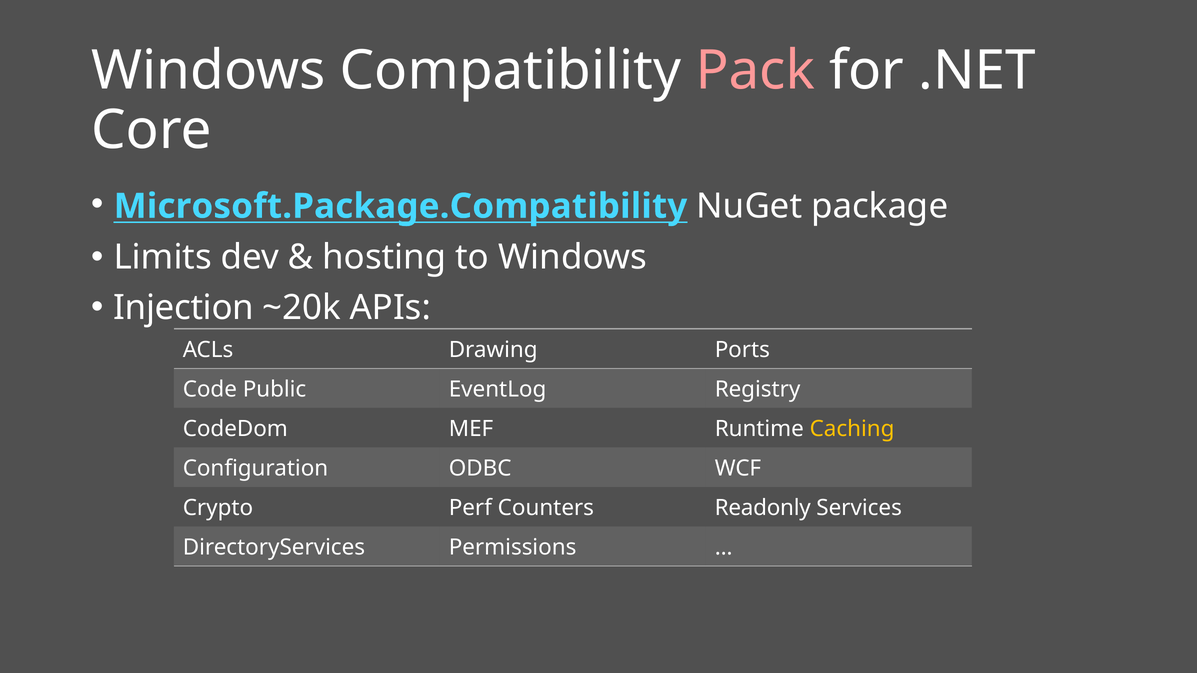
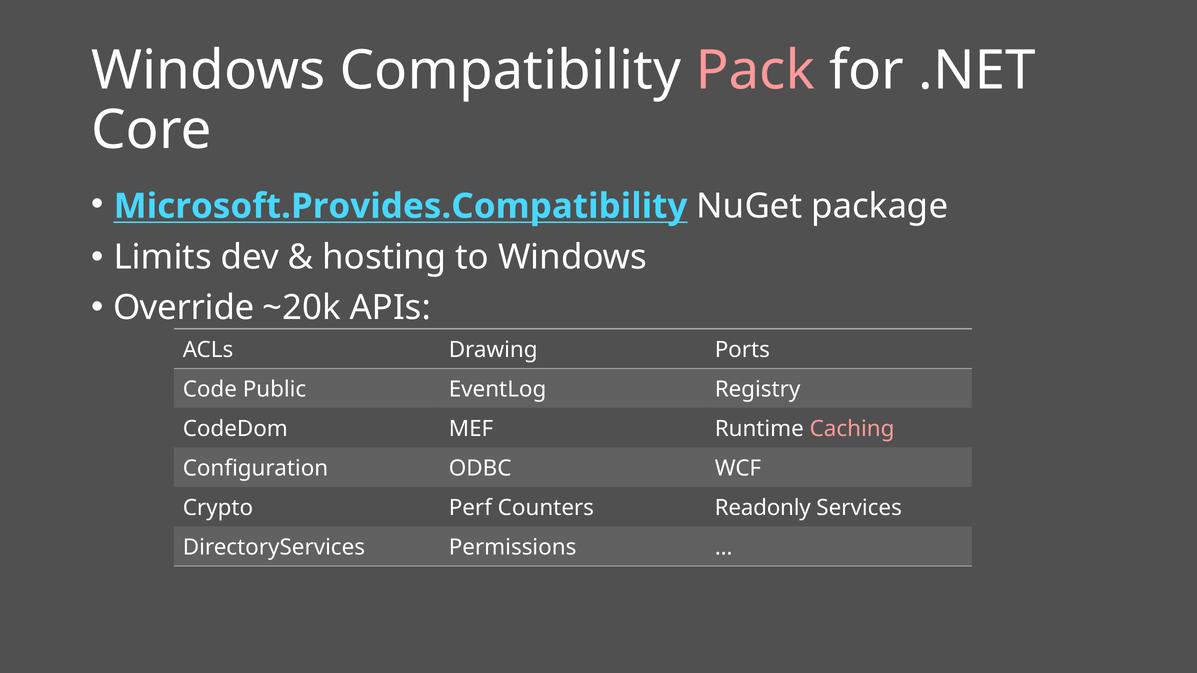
Microsoft.Package.Compatibility: Microsoft.Package.Compatibility -> Microsoft.Provides.Compatibility
Injection: Injection -> Override
Caching colour: yellow -> pink
